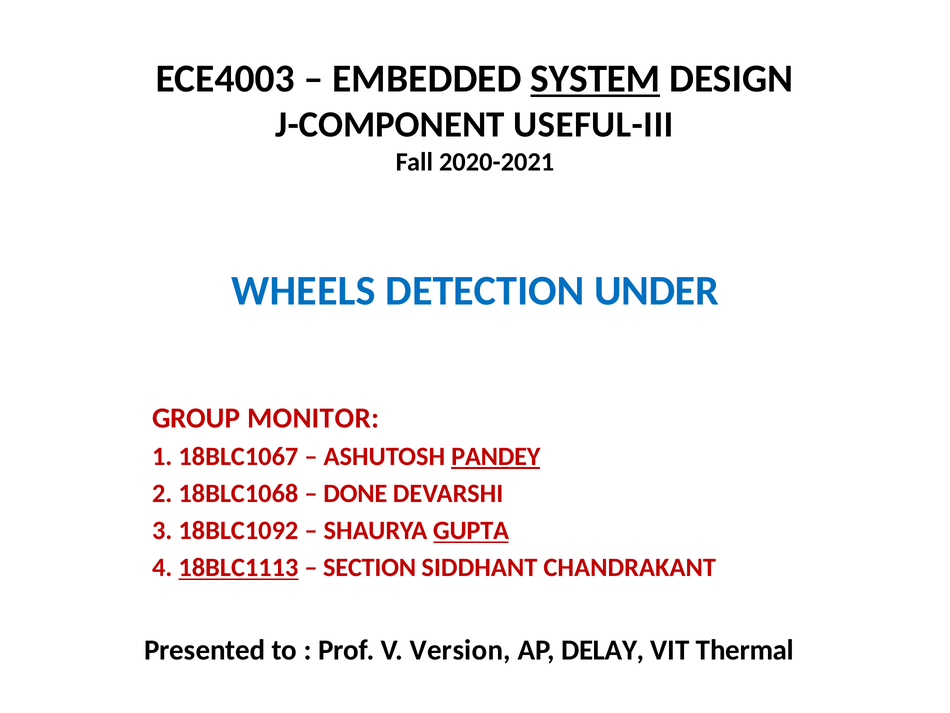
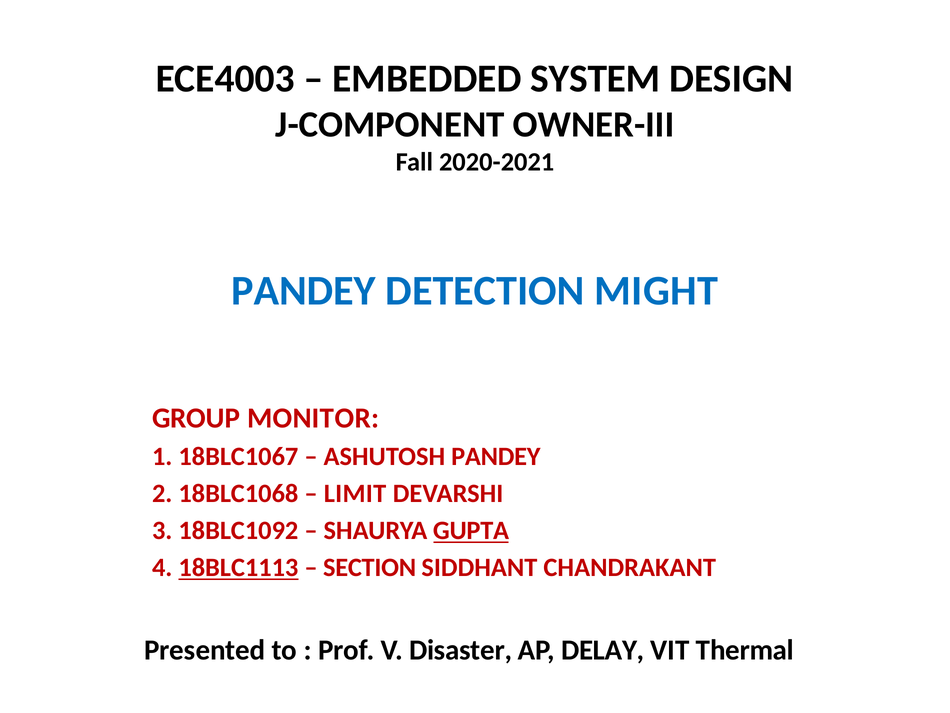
SYSTEM underline: present -> none
USEFUL-III: USEFUL-III -> OWNER-III
WHEELS at (303, 291): WHEELS -> PANDEY
UNDER: UNDER -> MIGHT
PANDEY at (496, 456) underline: present -> none
DONE: DONE -> LIMIT
Version: Version -> Disaster
